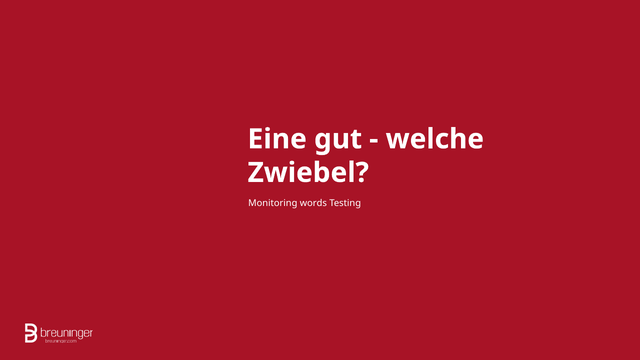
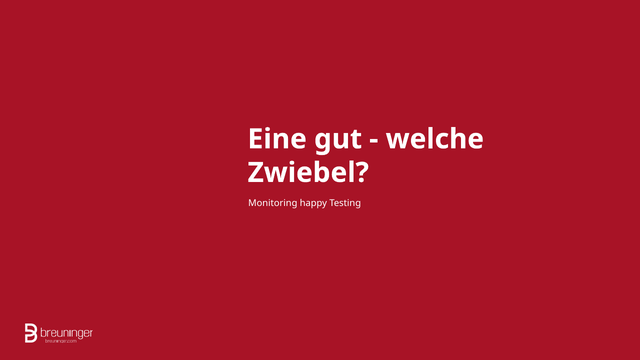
words: words -> happy
